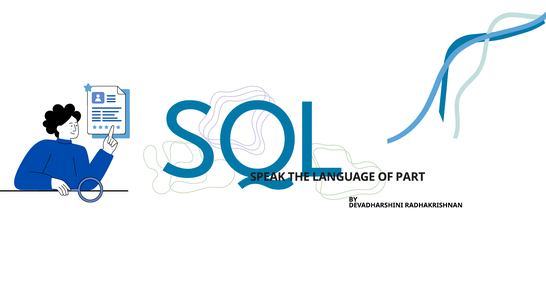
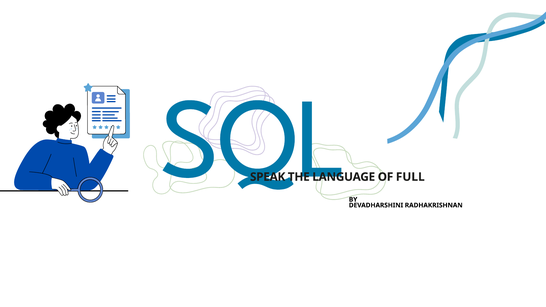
PART: PART -> FULL
